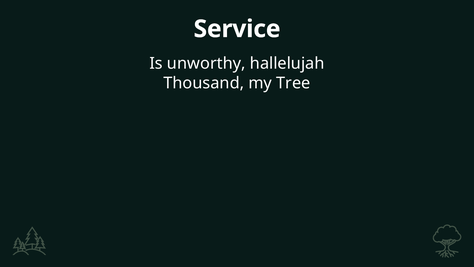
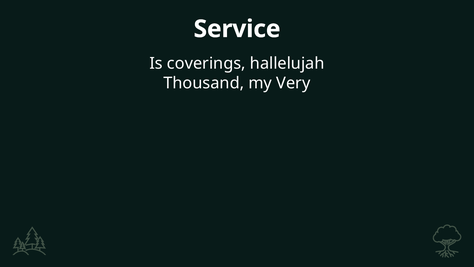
unworthy: unworthy -> coverings
Tree: Tree -> Very
